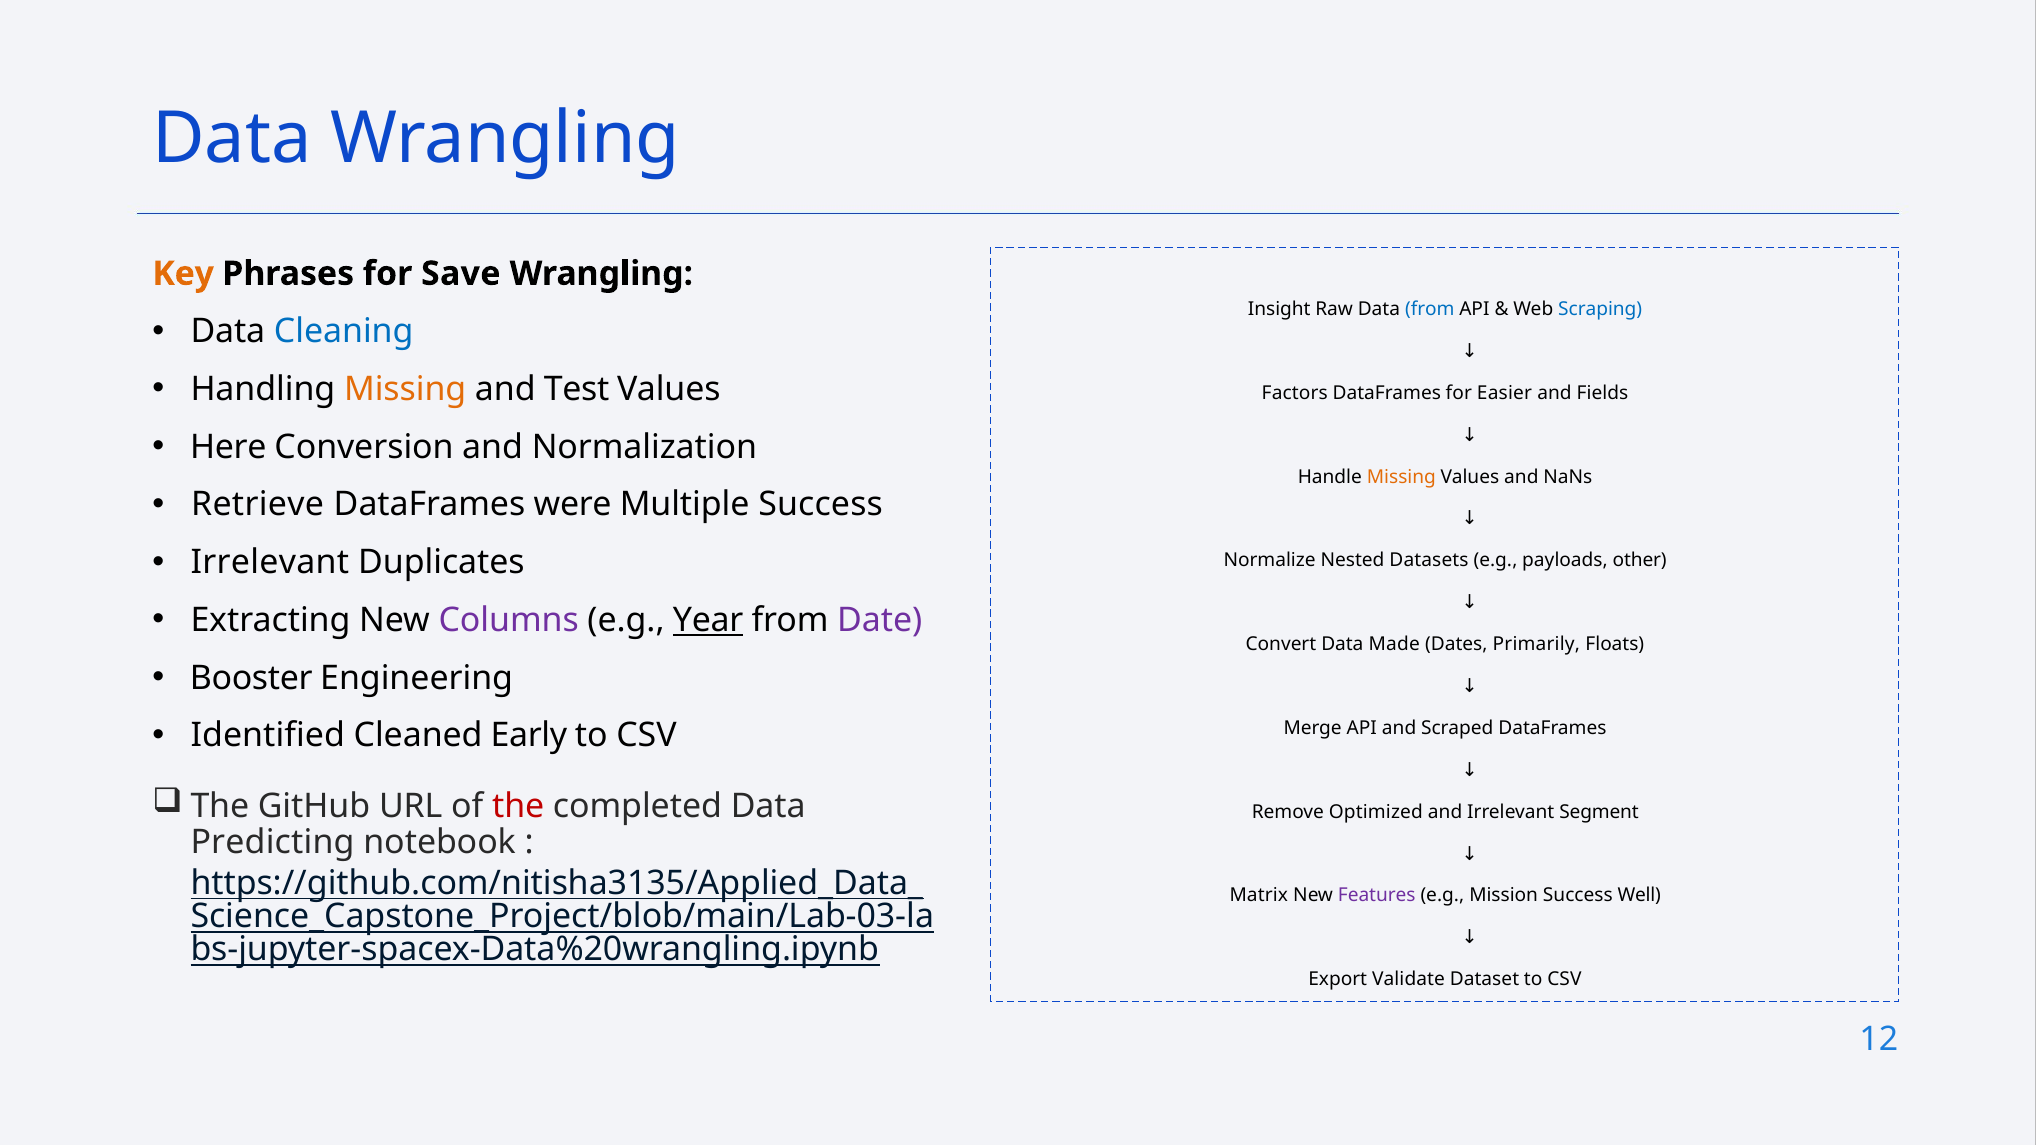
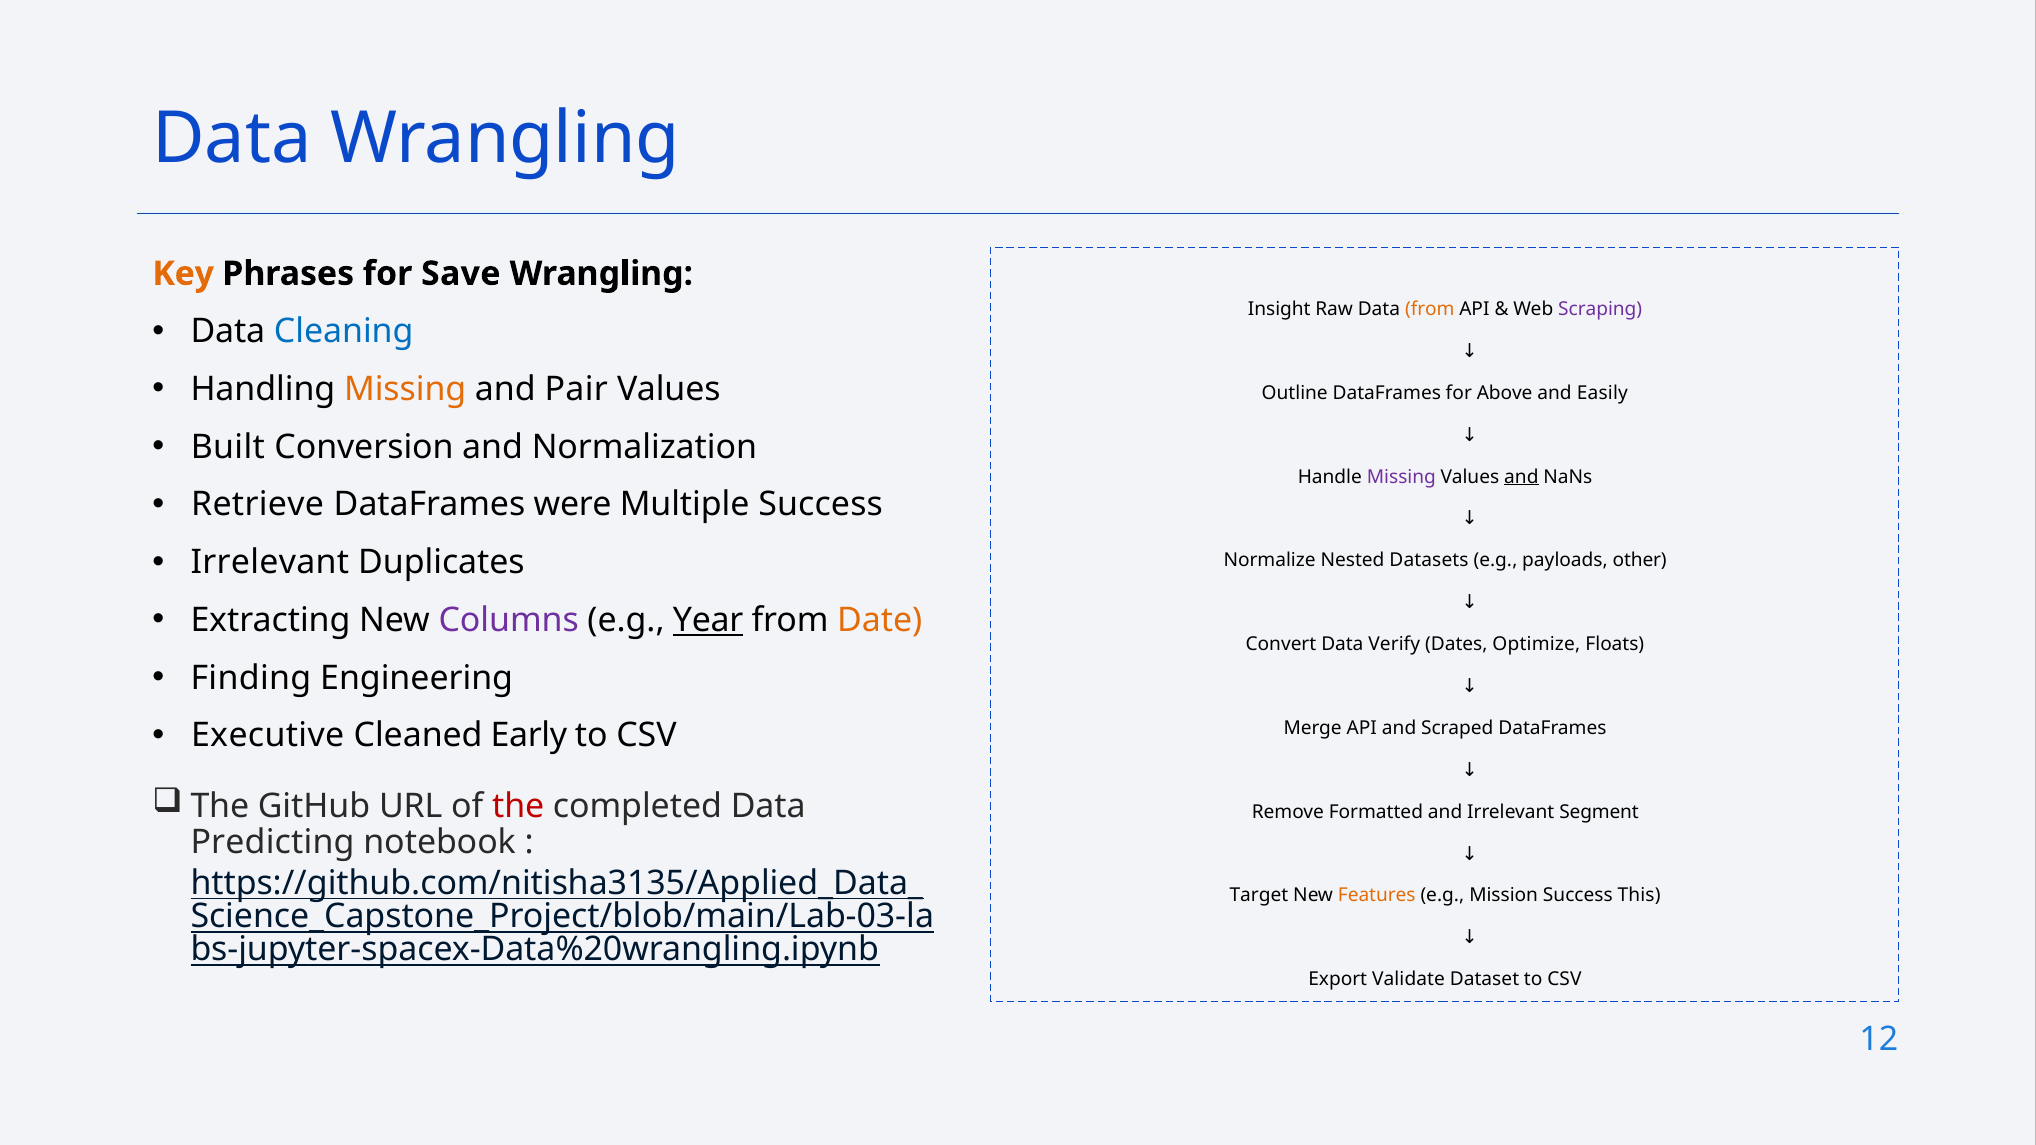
from at (1430, 309) colour: blue -> orange
Scraping colour: blue -> purple
Test: Test -> Pair
Factors: Factors -> Outline
Easier: Easier -> Above
Fields: Fields -> Easily
Here: Here -> Built
Missing at (1401, 477) colour: orange -> purple
and at (1521, 477) underline: none -> present
Date colour: purple -> orange
Made: Made -> Verify
Primarily: Primarily -> Optimize
Booster: Booster -> Finding
Identified: Identified -> Executive
Optimized: Optimized -> Formatted
Matrix: Matrix -> Target
Features colour: purple -> orange
Well: Well -> This
